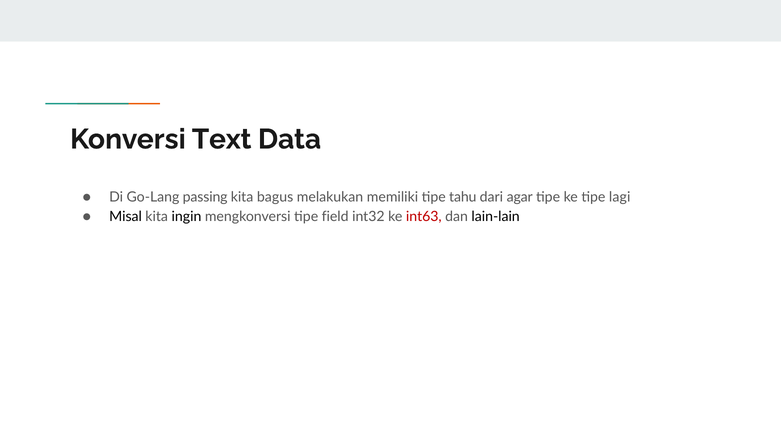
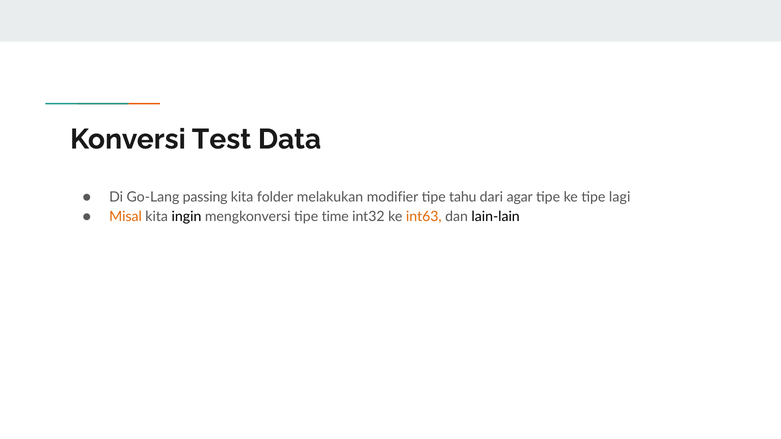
Text: Text -> Test
bagus: bagus -> folder
memiliki: memiliki -> modifier
Misal colour: black -> orange
field: field -> time
int63 colour: red -> orange
